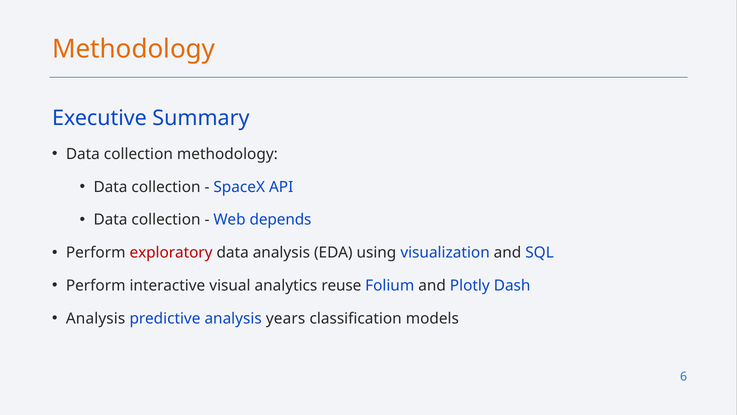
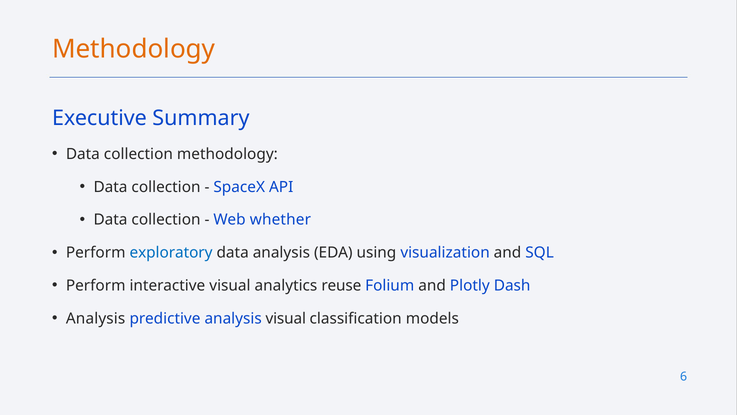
depends: depends -> whether
exploratory colour: red -> blue
analysis years: years -> visual
